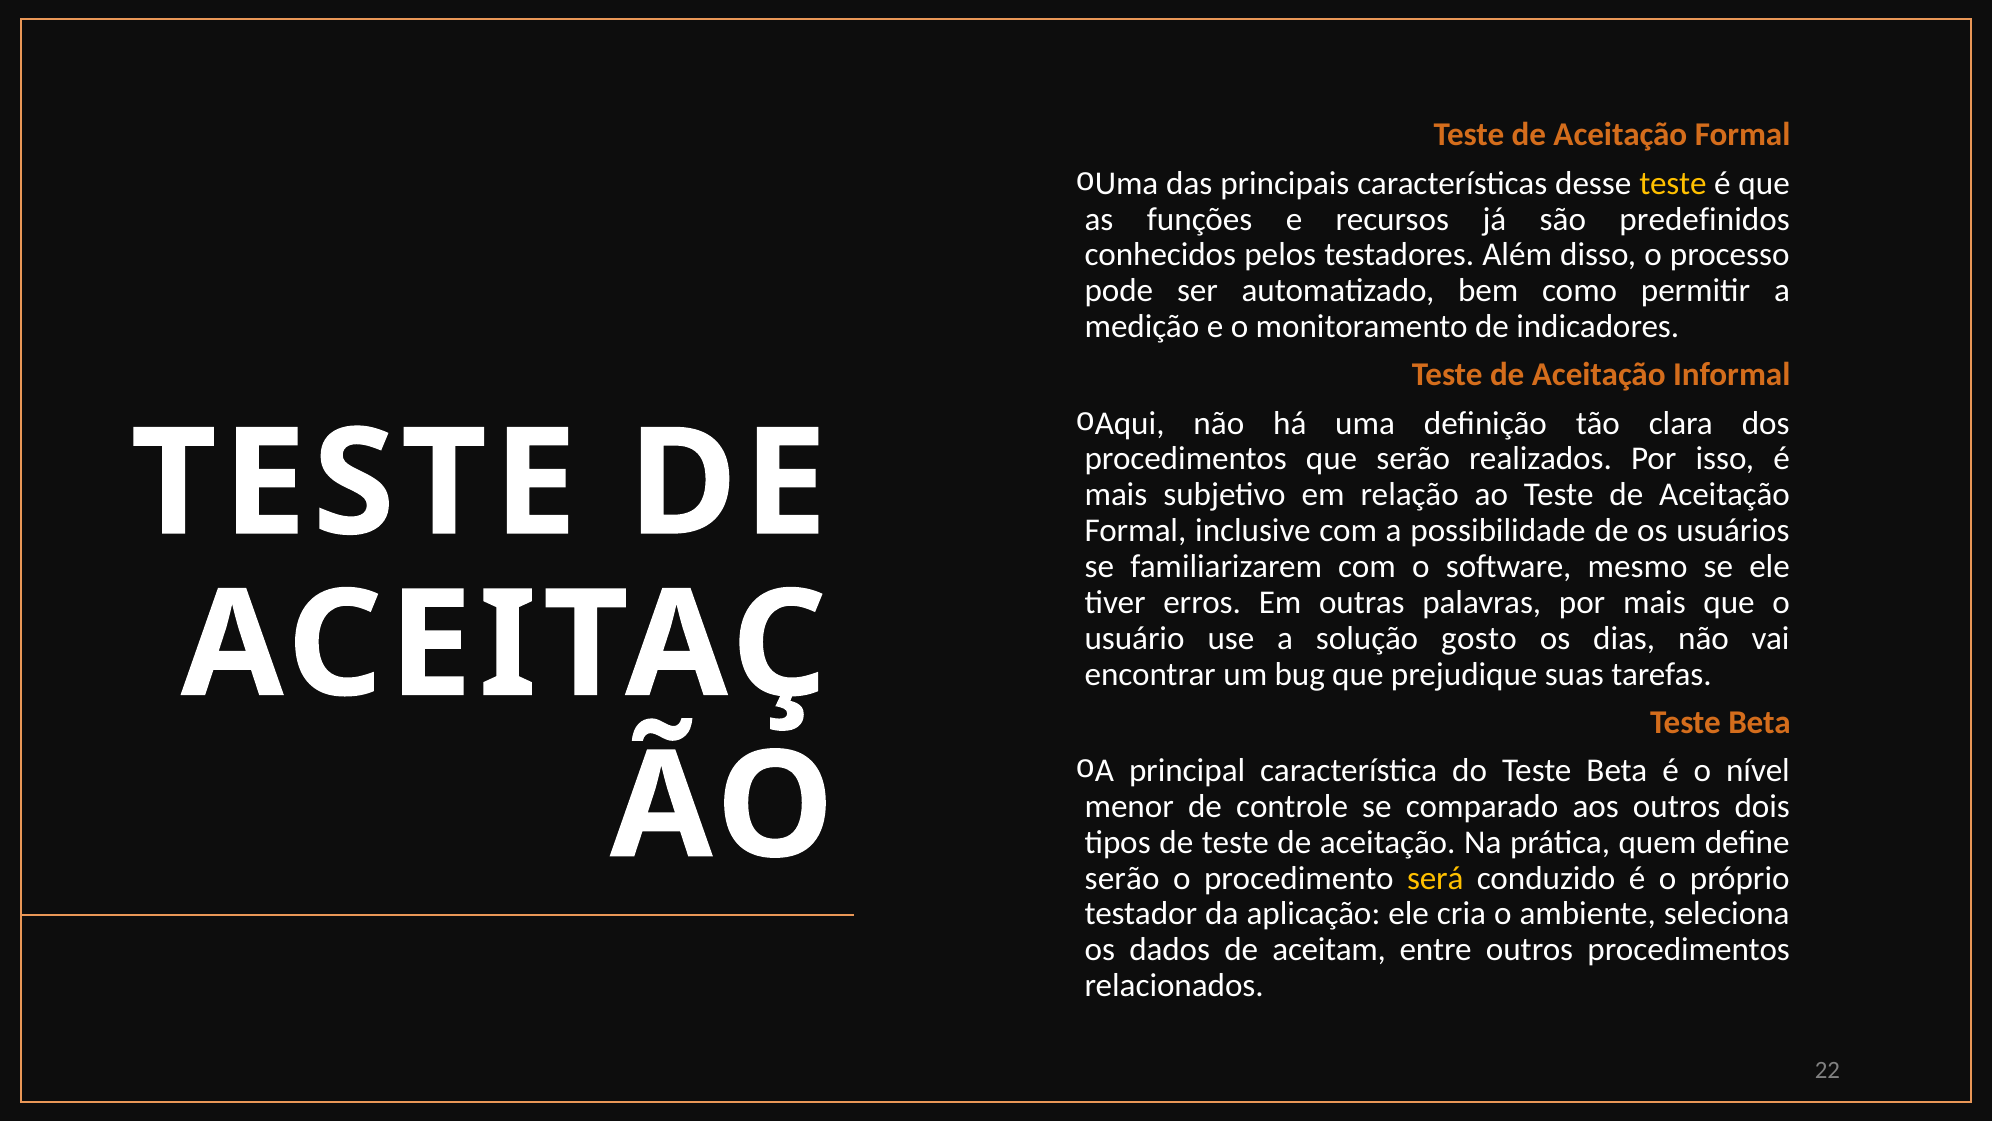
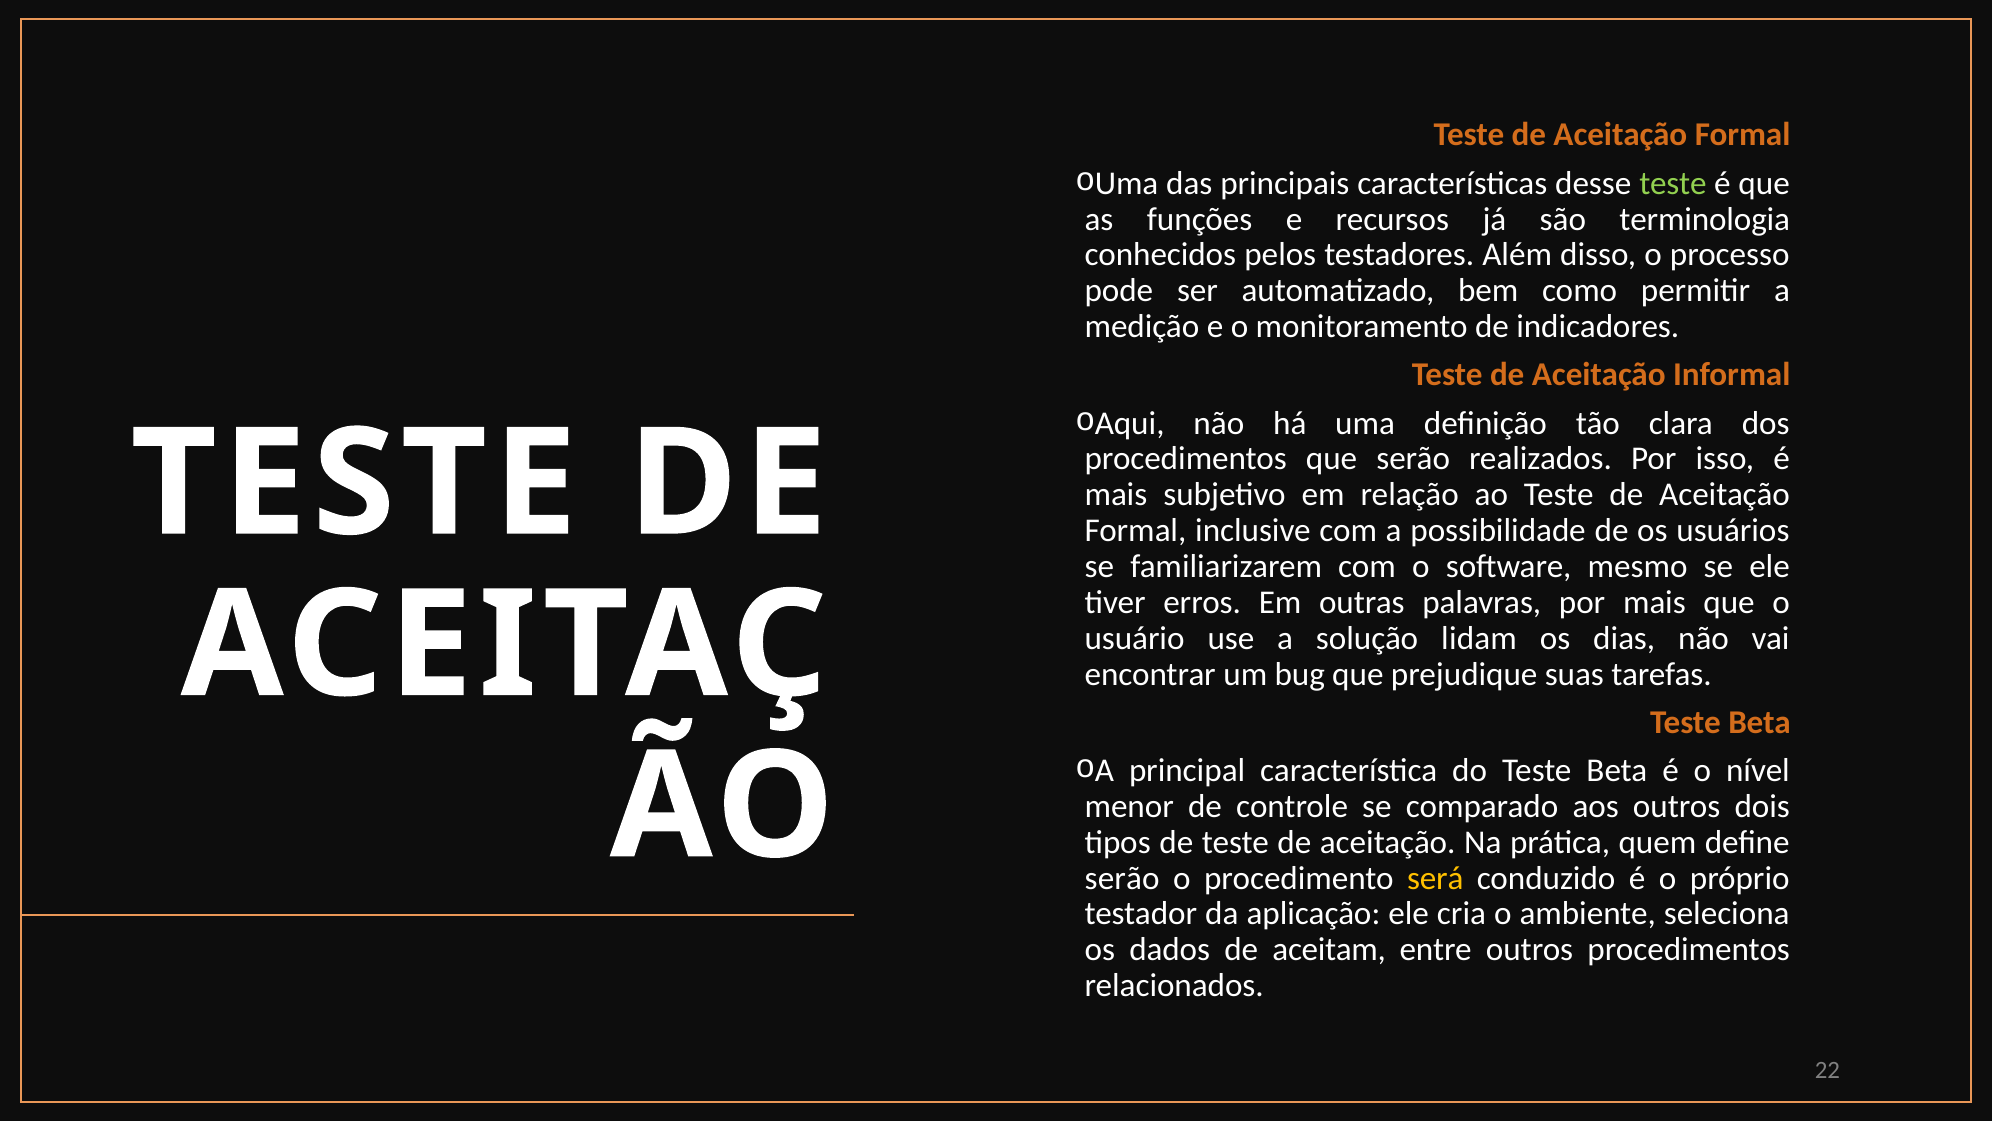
teste at (1673, 183) colour: yellow -> light green
predefinidos: predefinidos -> terminologia
gosto: gosto -> lidam
